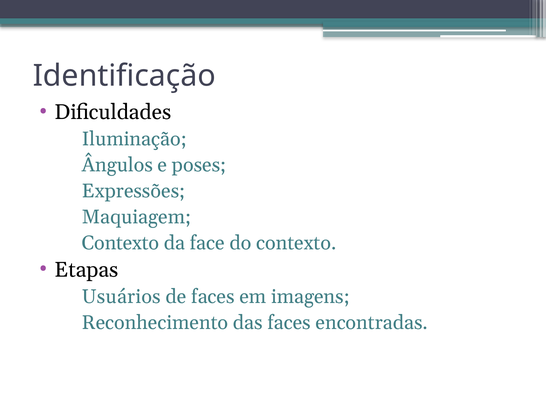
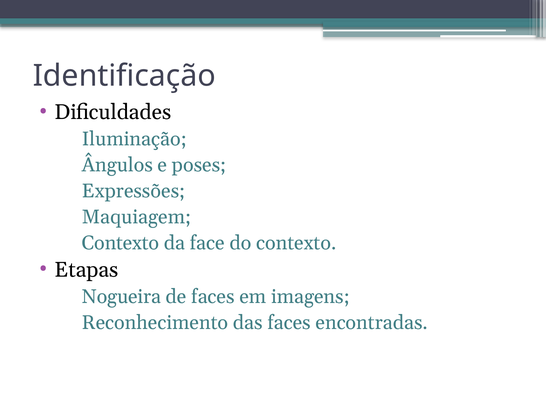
Usuários: Usuários -> Nogueira
